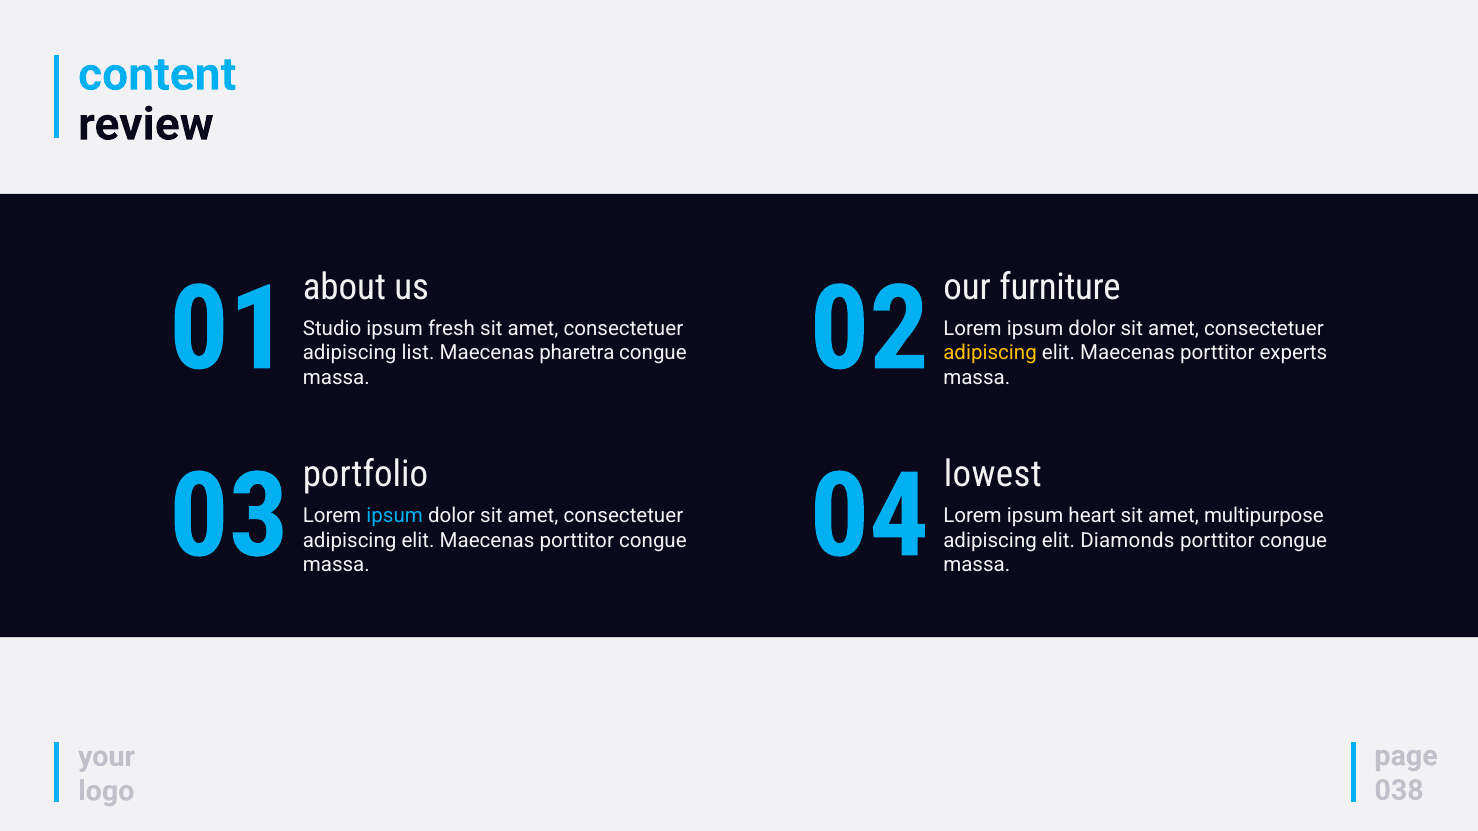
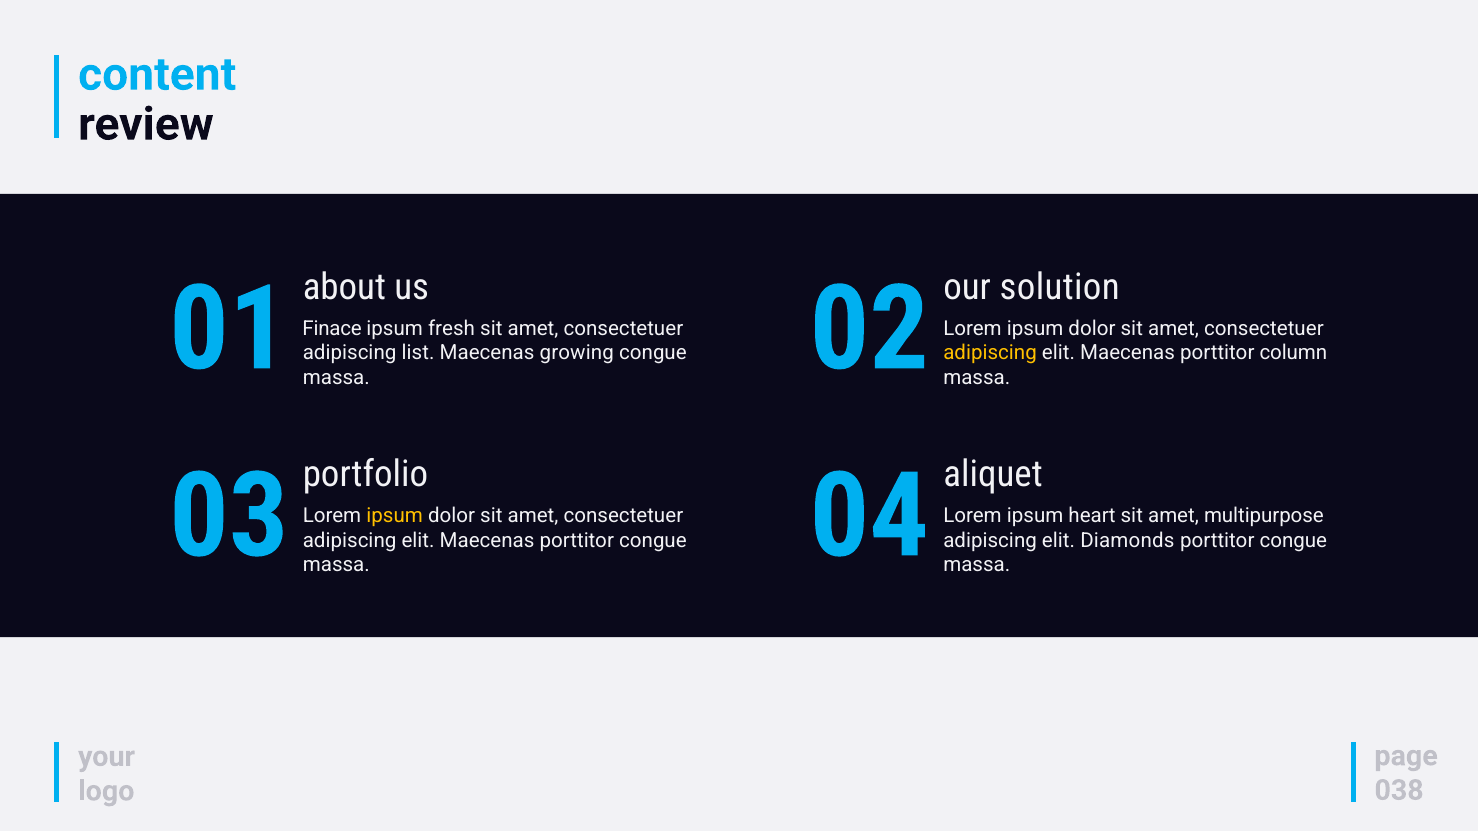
furniture: furniture -> solution
Studio: Studio -> Finace
pharetra: pharetra -> growing
experts: experts -> column
lowest: lowest -> aliquet
ipsum at (395, 516) colour: light blue -> yellow
